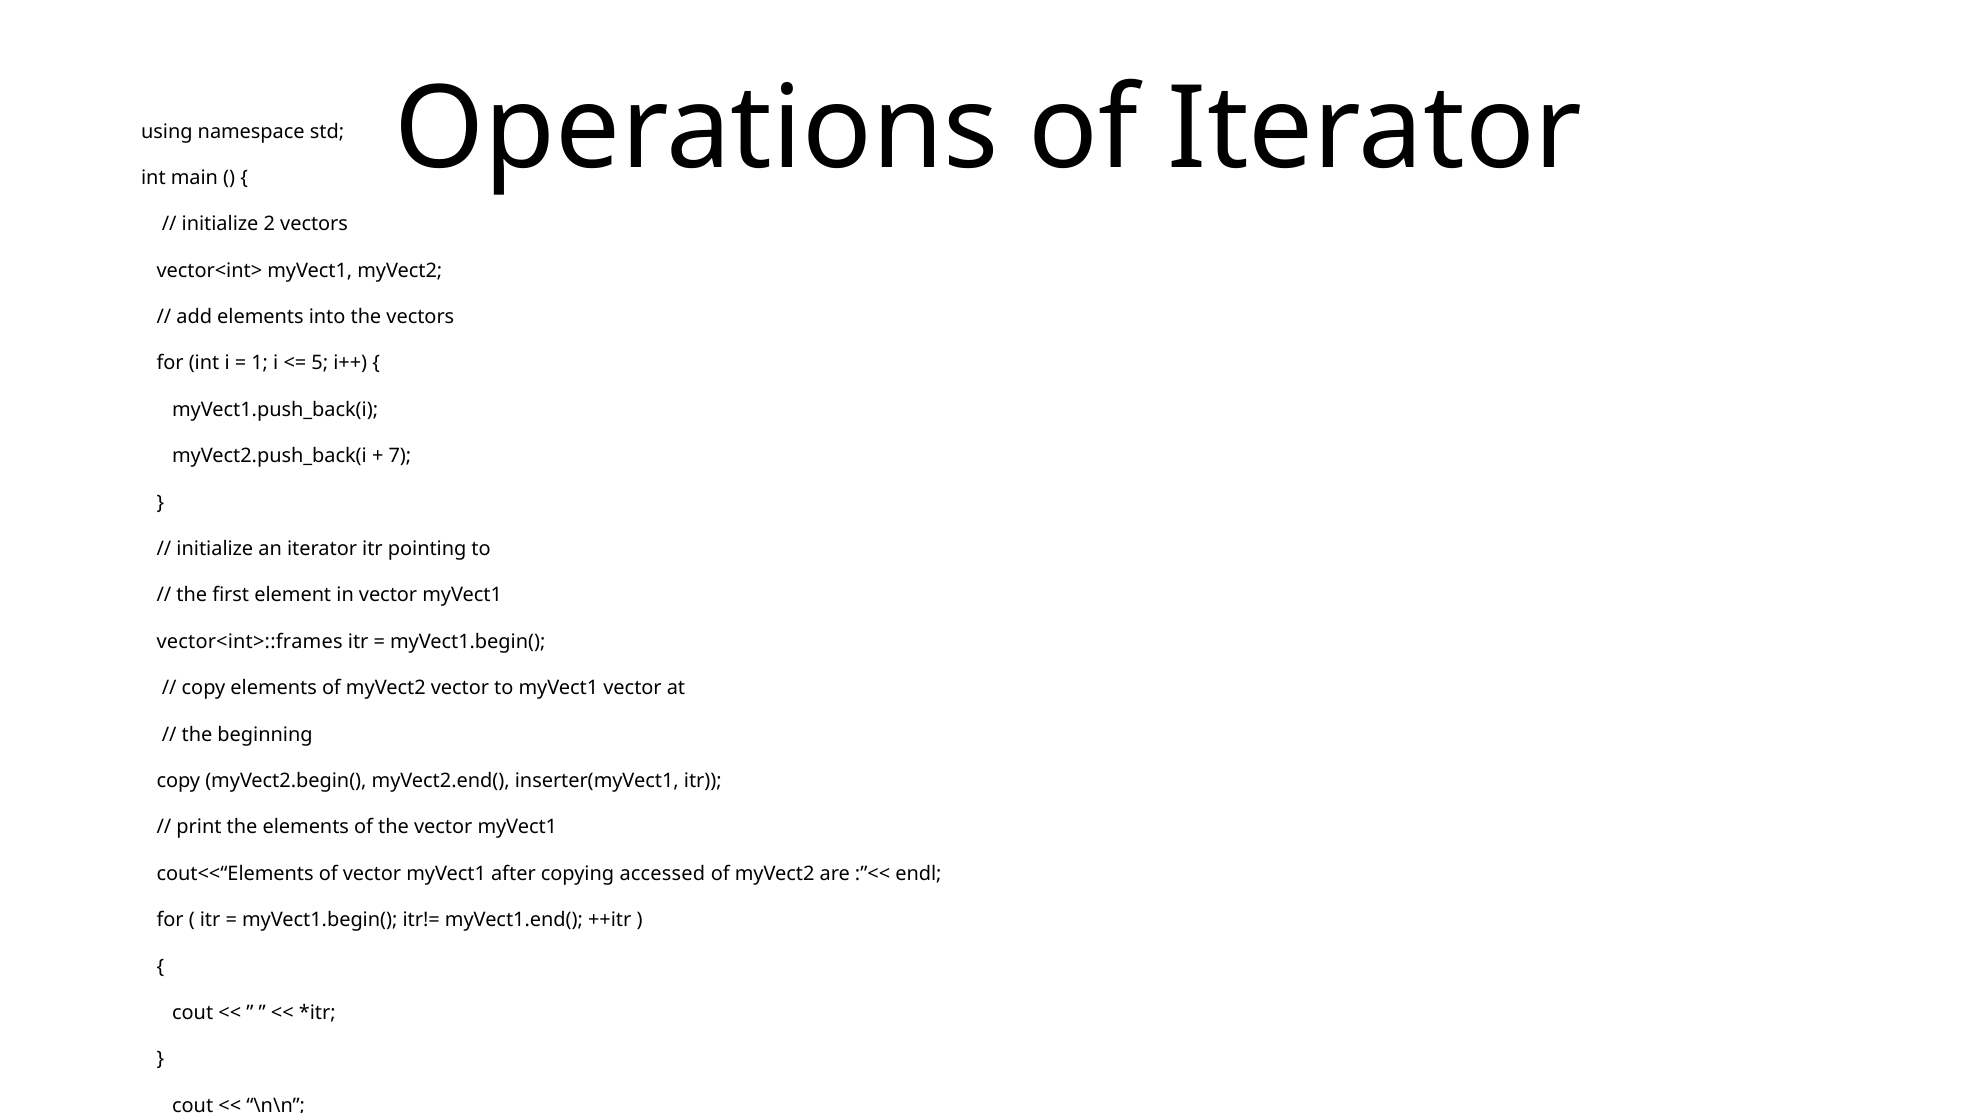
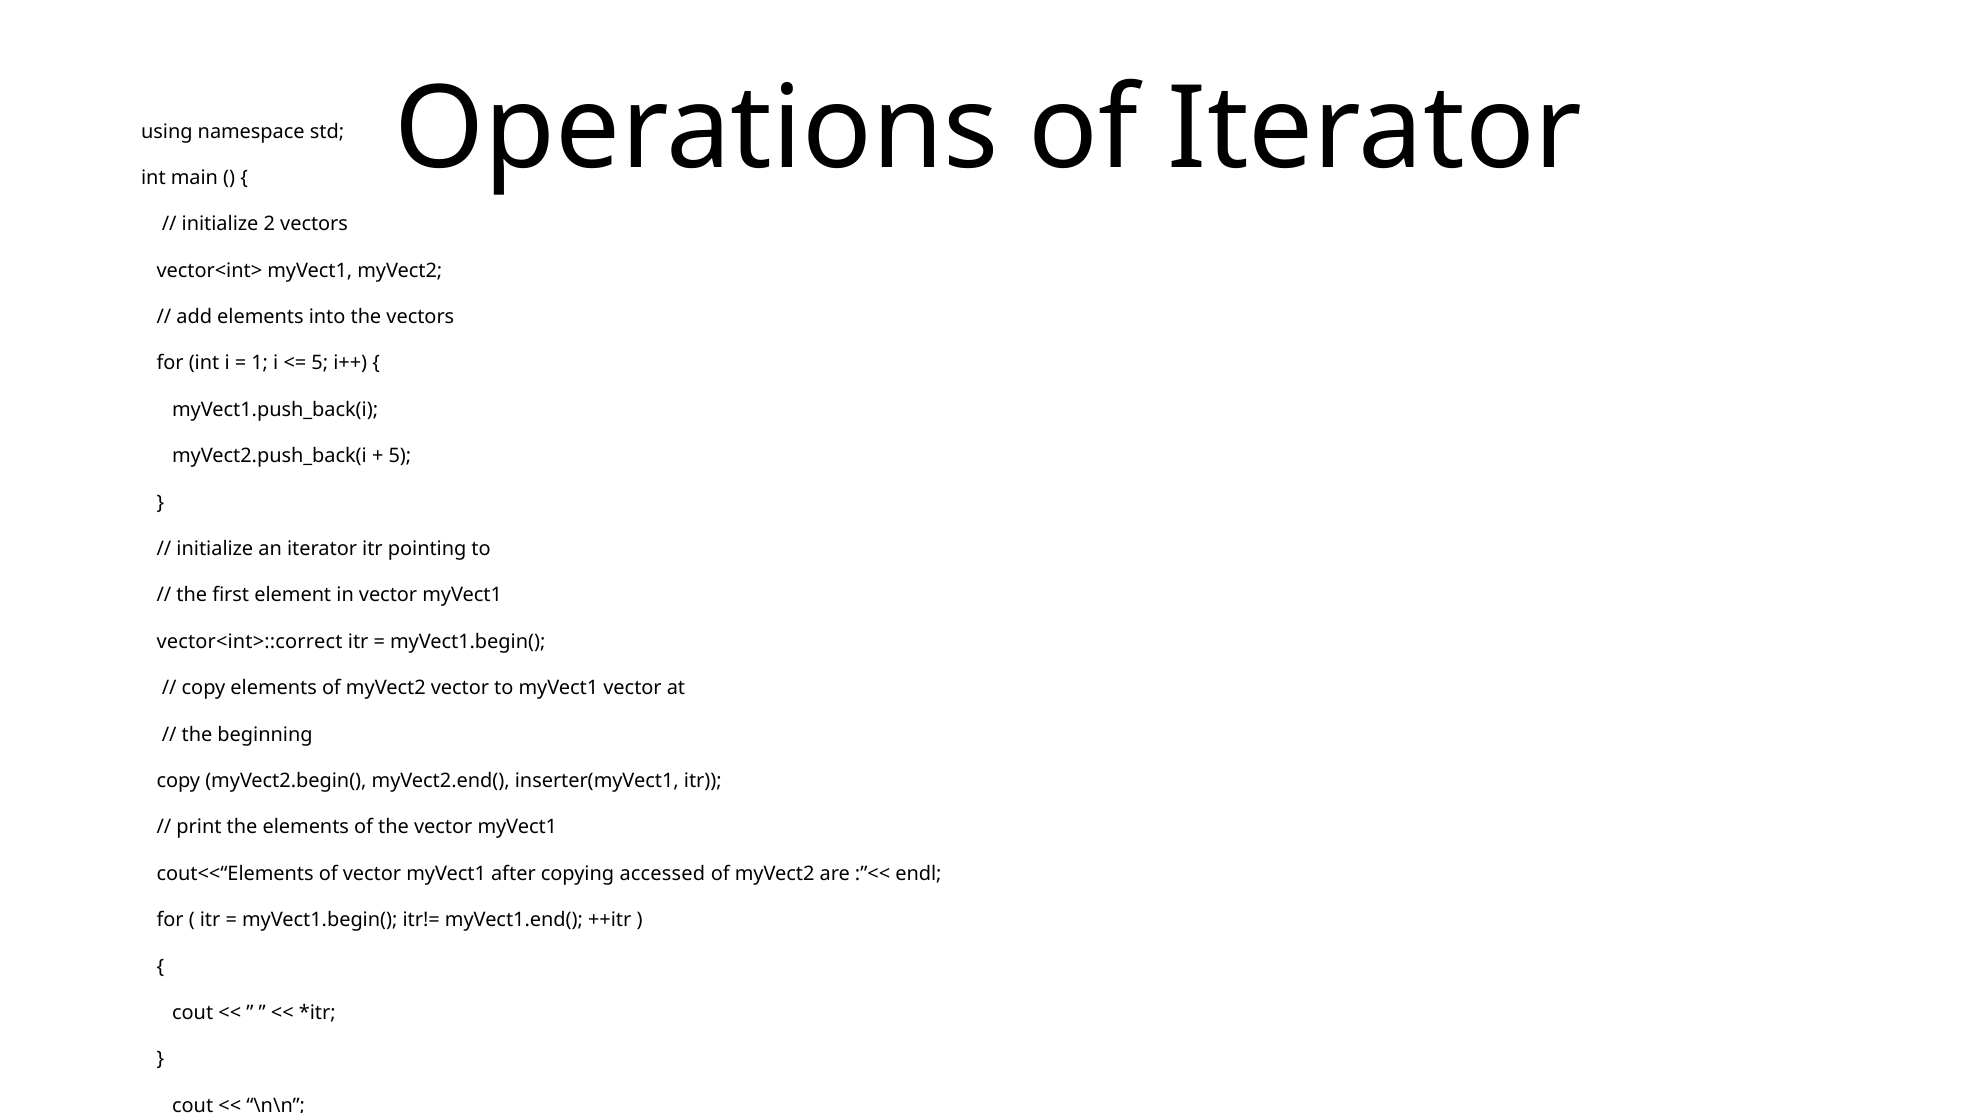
7 at (400, 456): 7 -> 5
vector<int>::frames: vector<int>::frames -> vector<int>::correct
